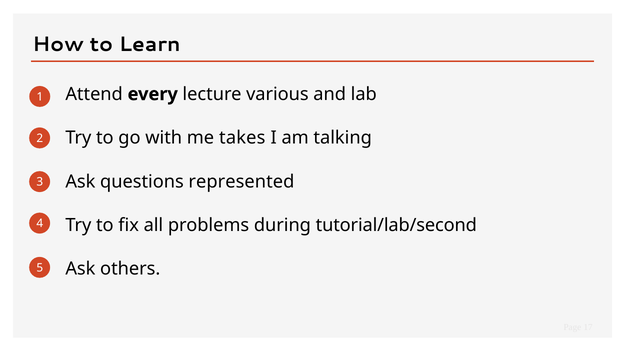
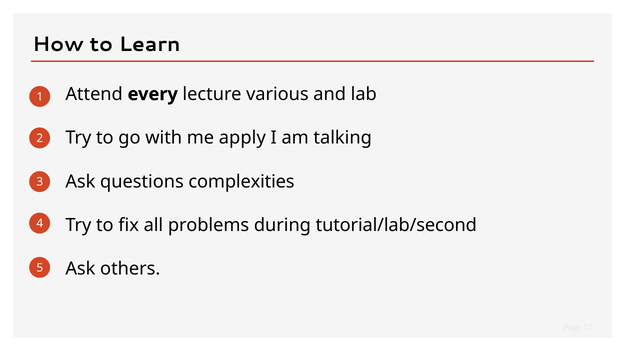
takes: takes -> apply
represented: represented -> complexities
